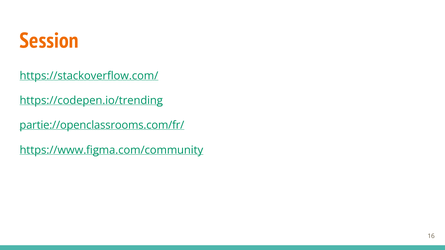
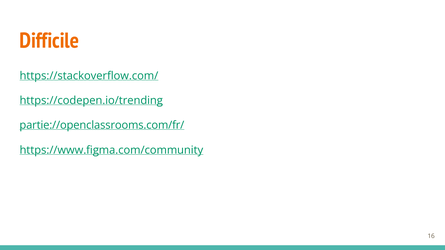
Session: Session -> Difficile
